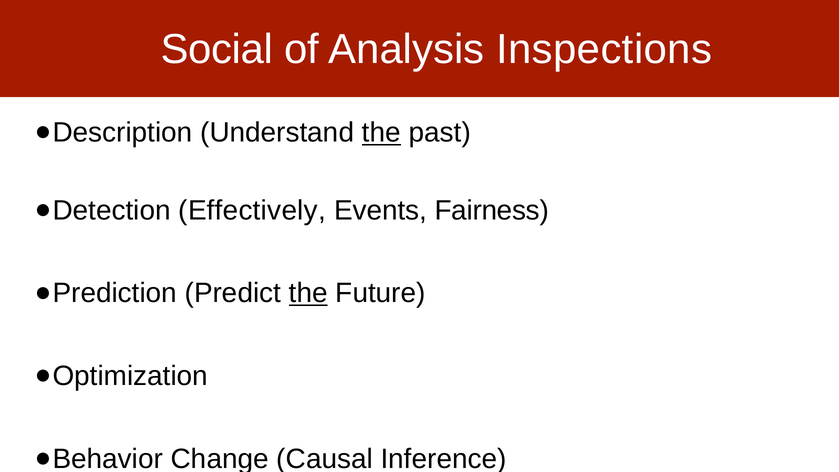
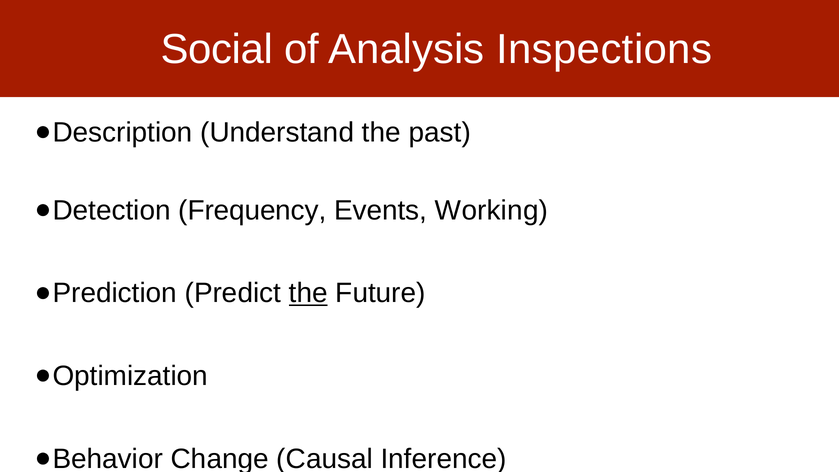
the at (381, 133) underline: present -> none
Effectively: Effectively -> Frequency
Fairness: Fairness -> Working
